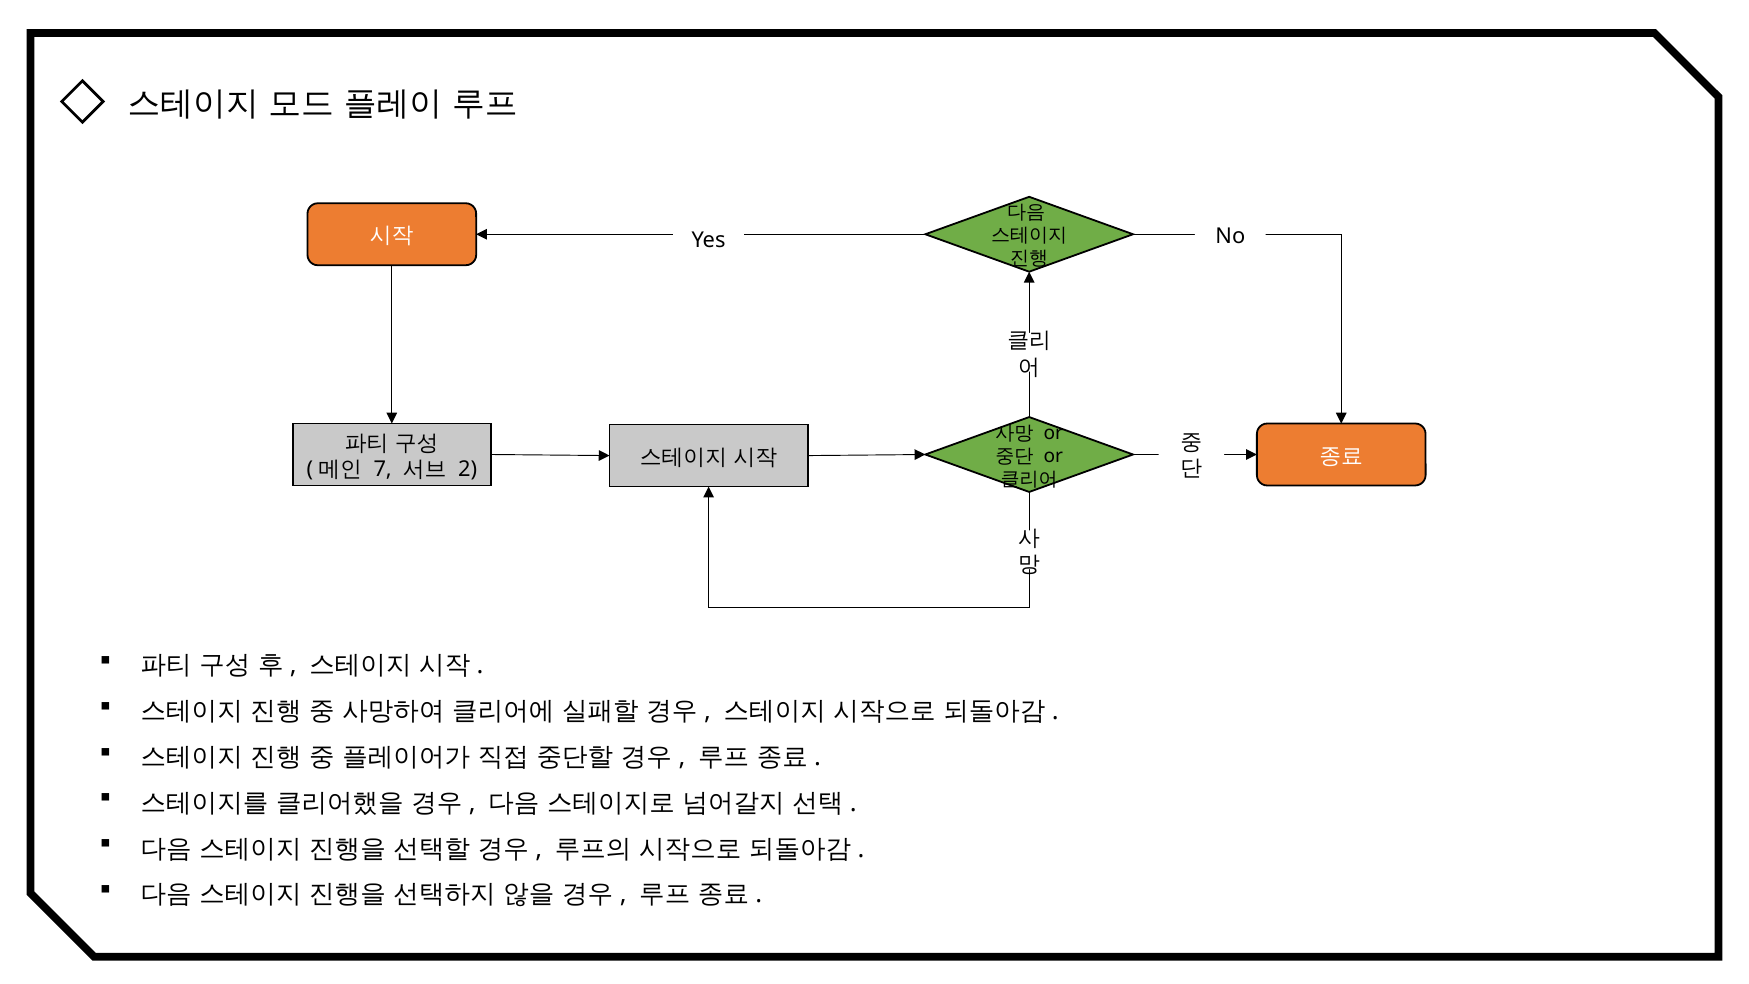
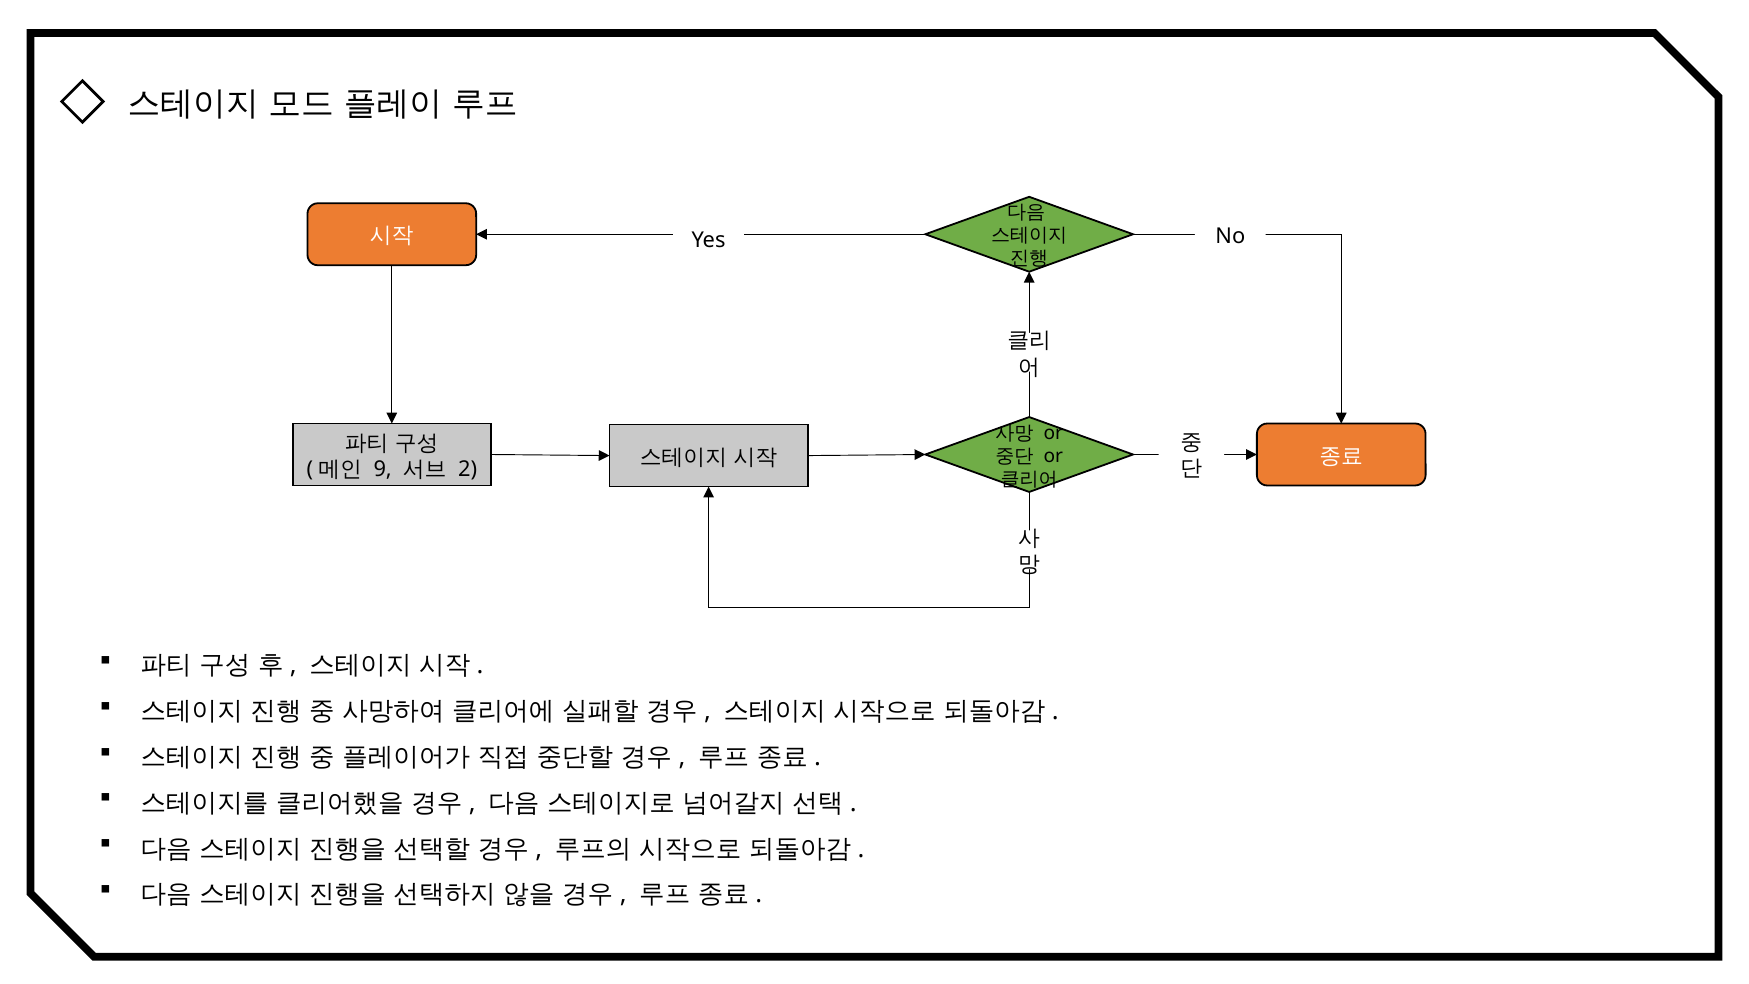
7: 7 -> 9
